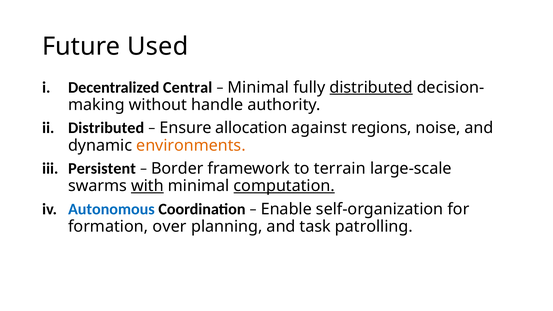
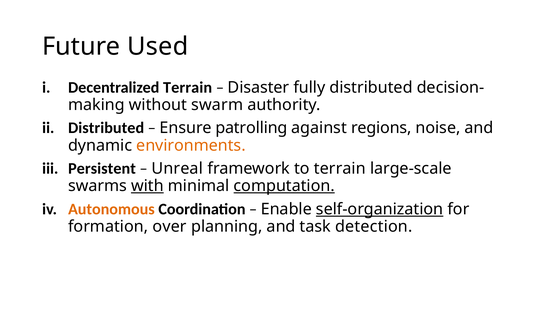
Decentralized Central: Central -> Terrain
Minimal at (258, 87): Minimal -> Disaster
distributed at (371, 87) underline: present -> none
handle: handle -> swarm
allocation: allocation -> patrolling
Border: Border -> Unreal
Autonomous colour: blue -> orange
self-organization underline: none -> present
patrolling: patrolling -> detection
